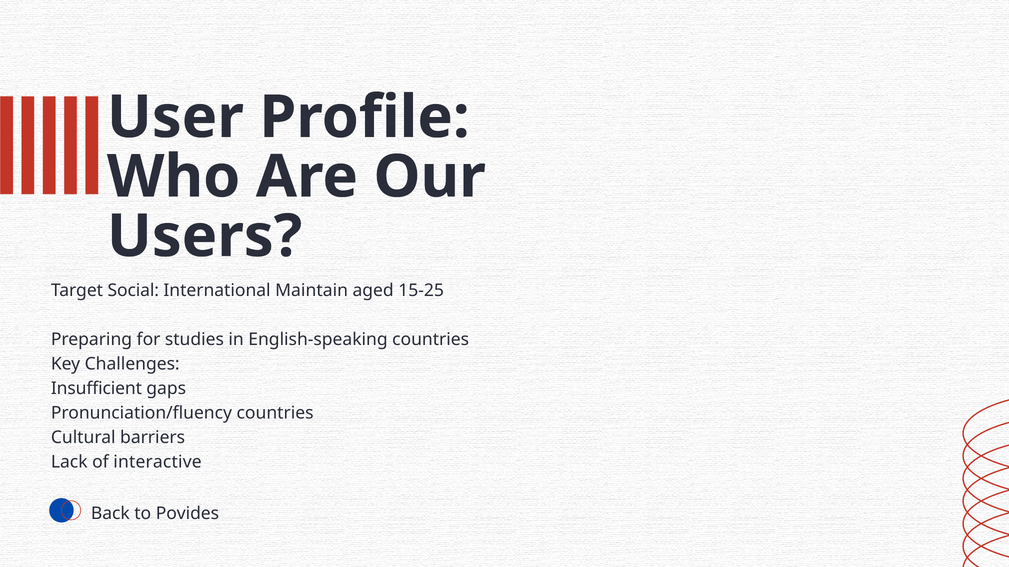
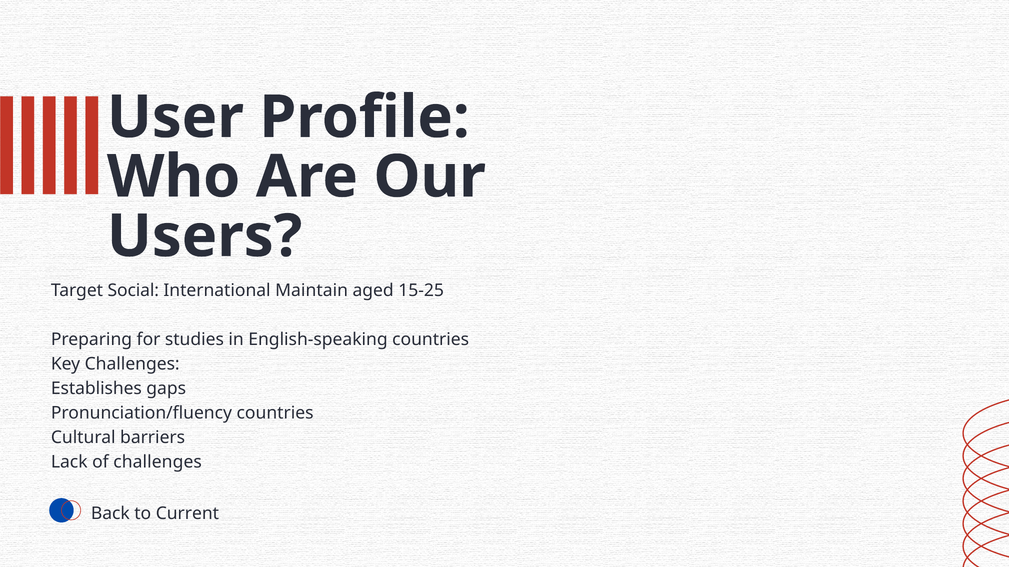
Insufficient: Insufficient -> Establishes
of interactive: interactive -> challenges
Povides: Povides -> Current
